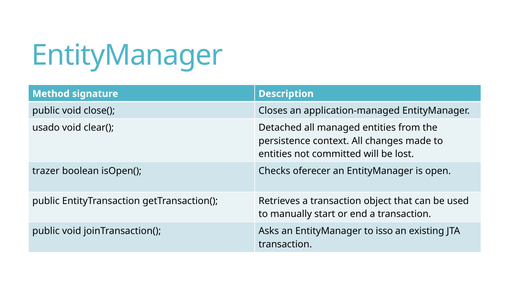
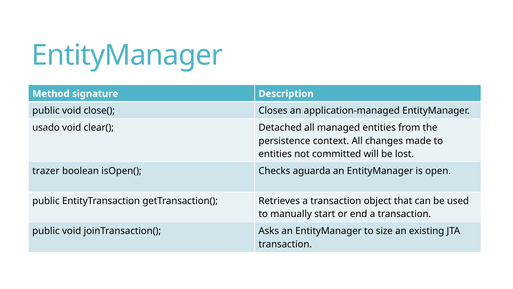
oferecer: oferecer -> aguarda
isso: isso -> size
